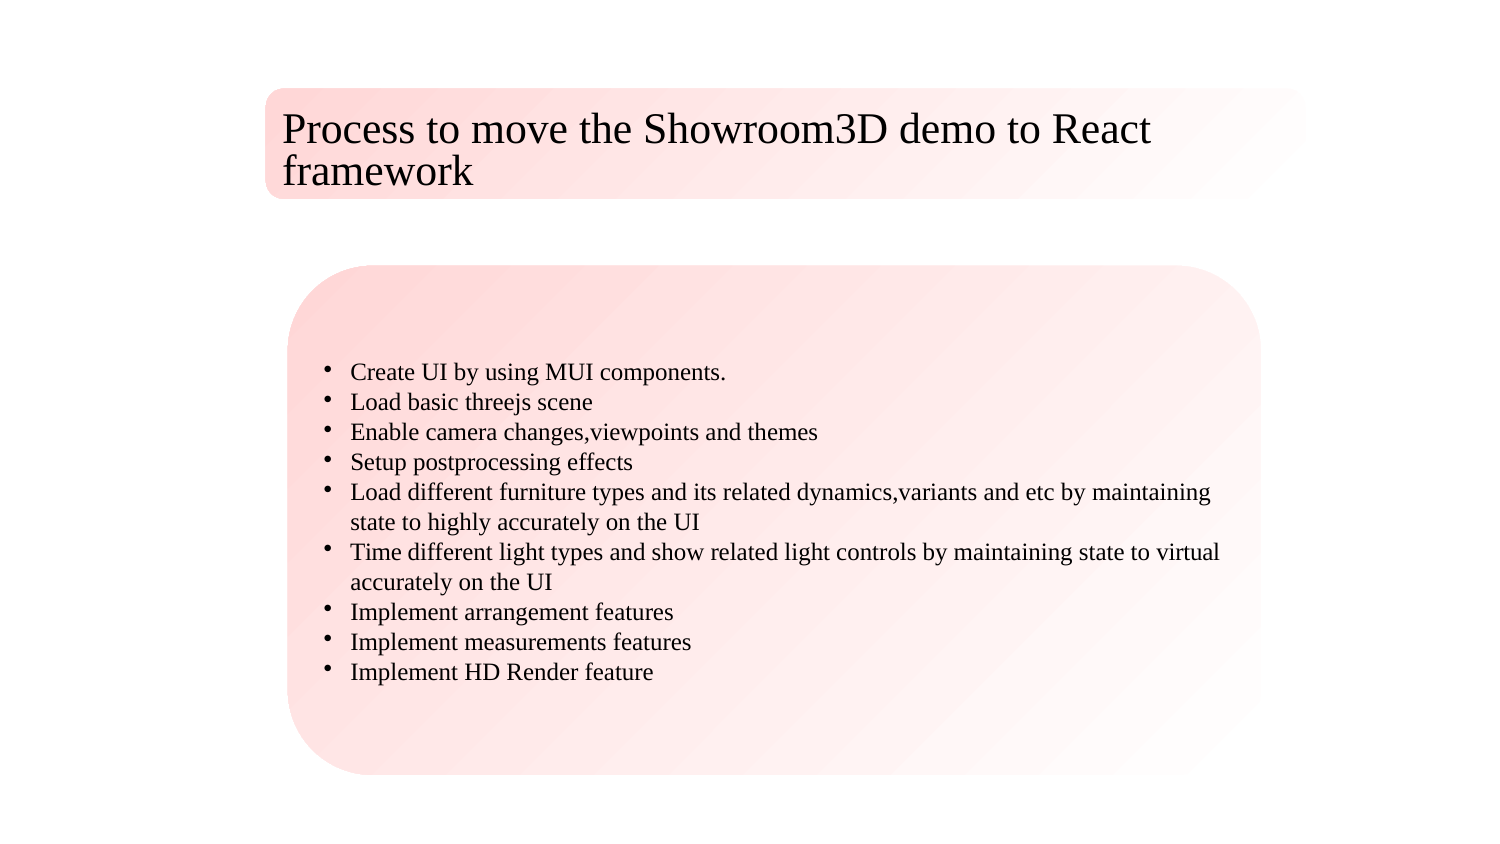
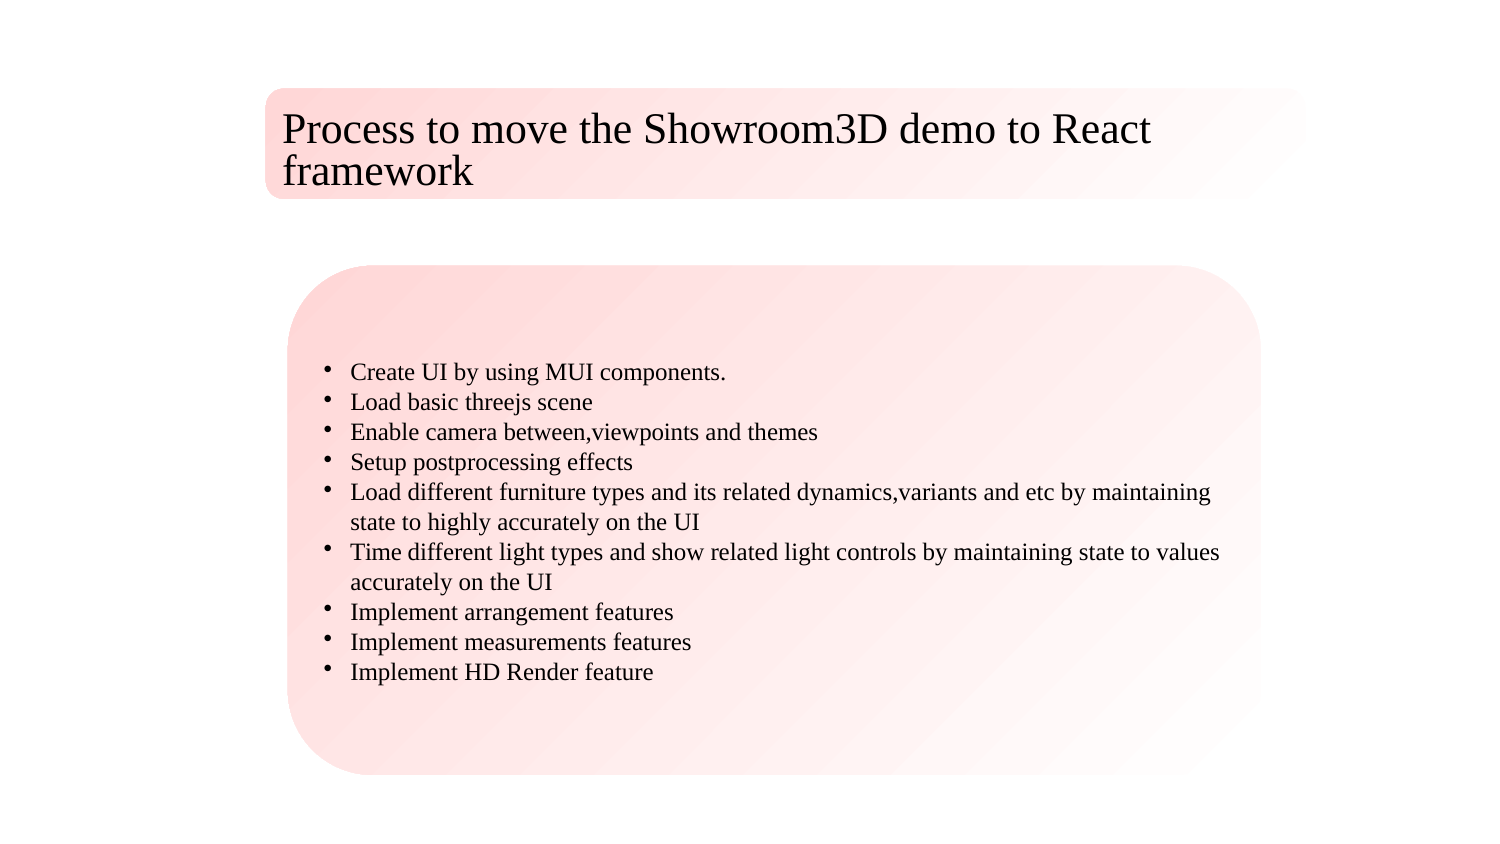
changes,viewpoints: changes,viewpoints -> between,viewpoints
virtual: virtual -> values
